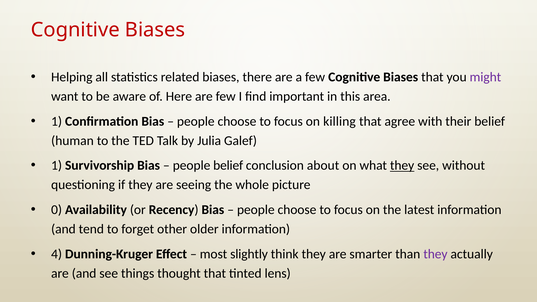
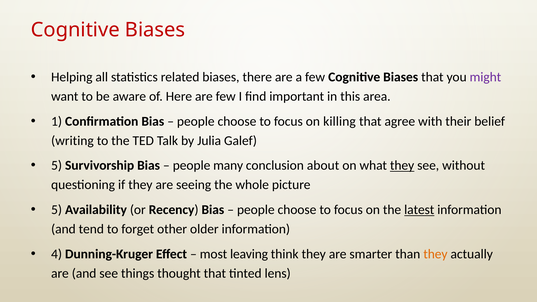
human: human -> writing
1 at (57, 166): 1 -> 5
people belief: belief -> many
0 at (57, 210): 0 -> 5
latest underline: none -> present
slightly: slightly -> leaving
they at (435, 254) colour: purple -> orange
